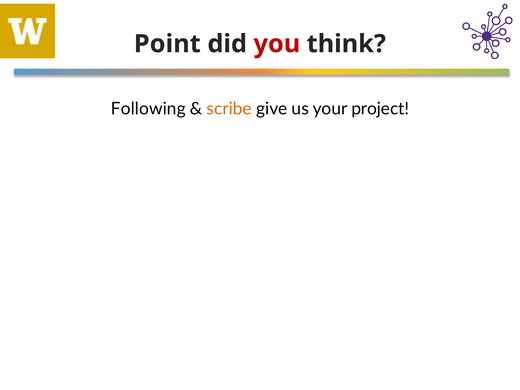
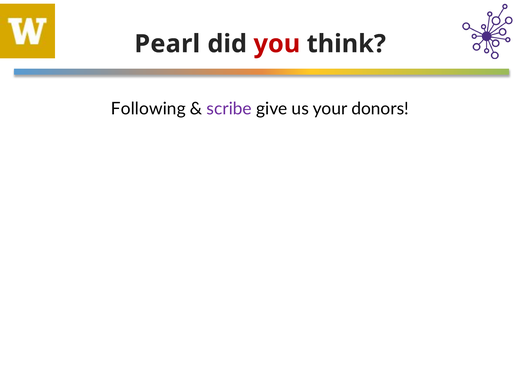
Point: Point -> Pearl
scribe colour: orange -> purple
project: project -> donors
